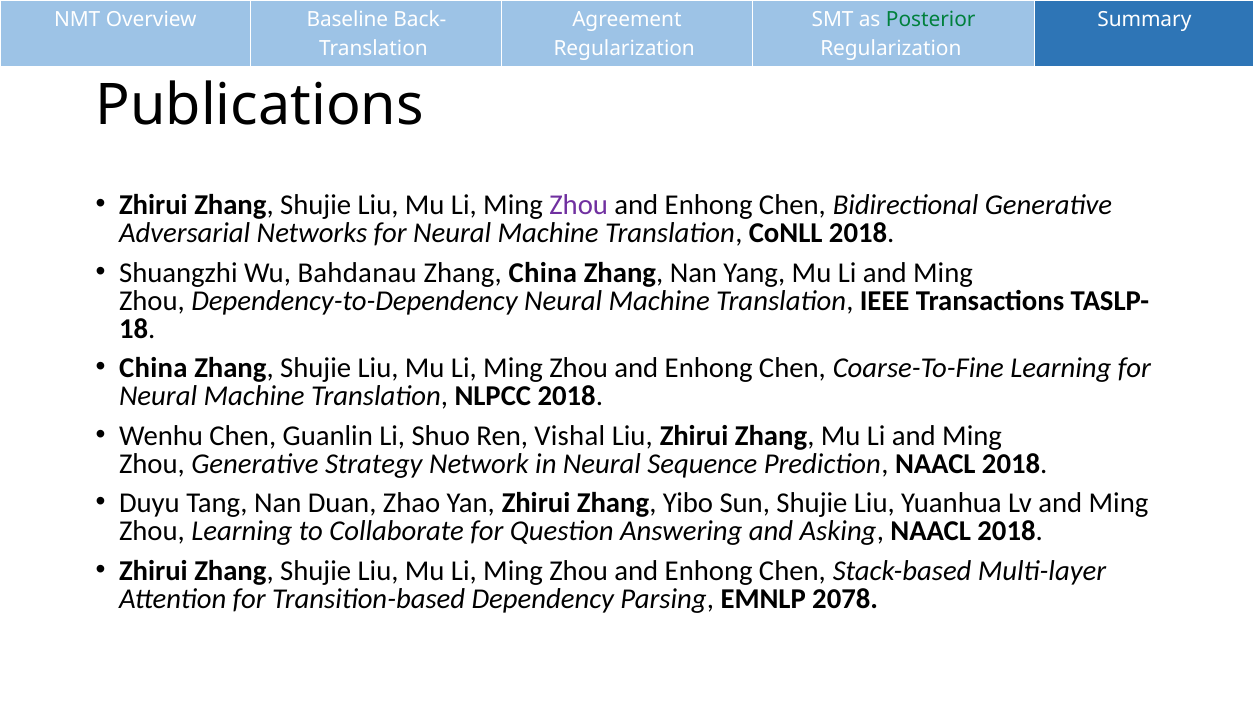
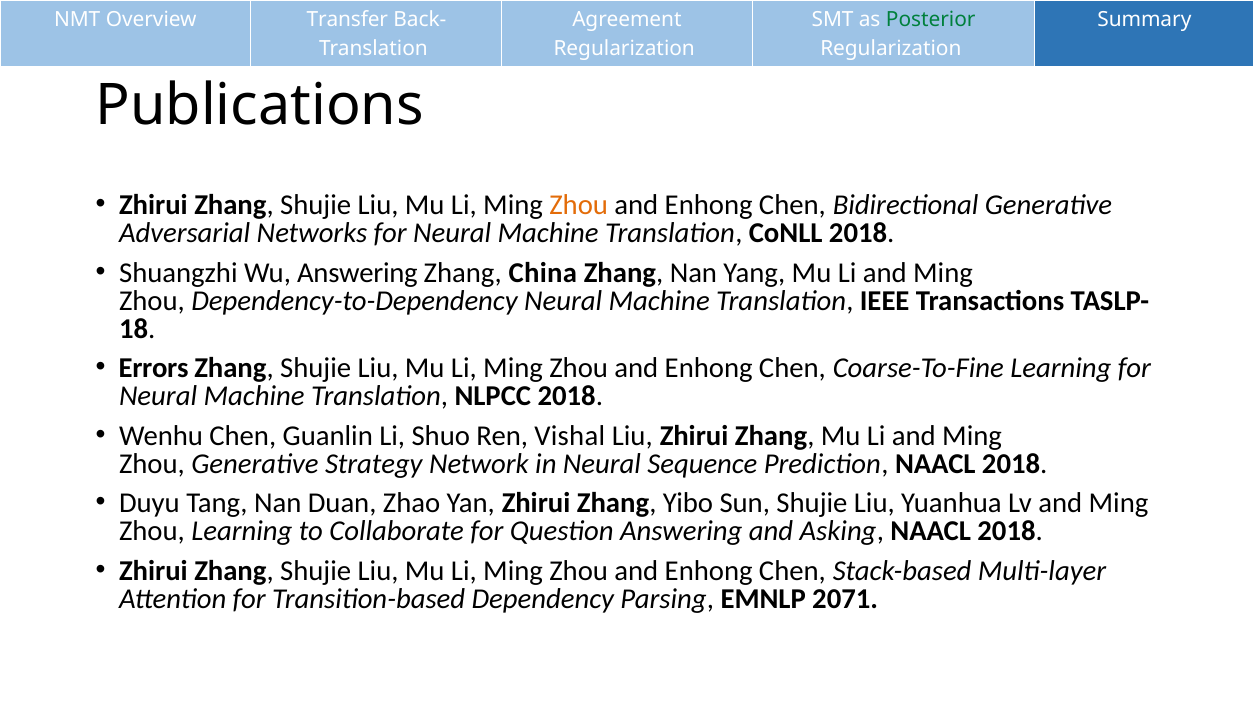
Baseline: Baseline -> Transfer
Zhou at (579, 205) colour: purple -> orange
Wu Bahdanau: Bahdanau -> Answering
China at (153, 368): China -> Errors
2078: 2078 -> 2071
